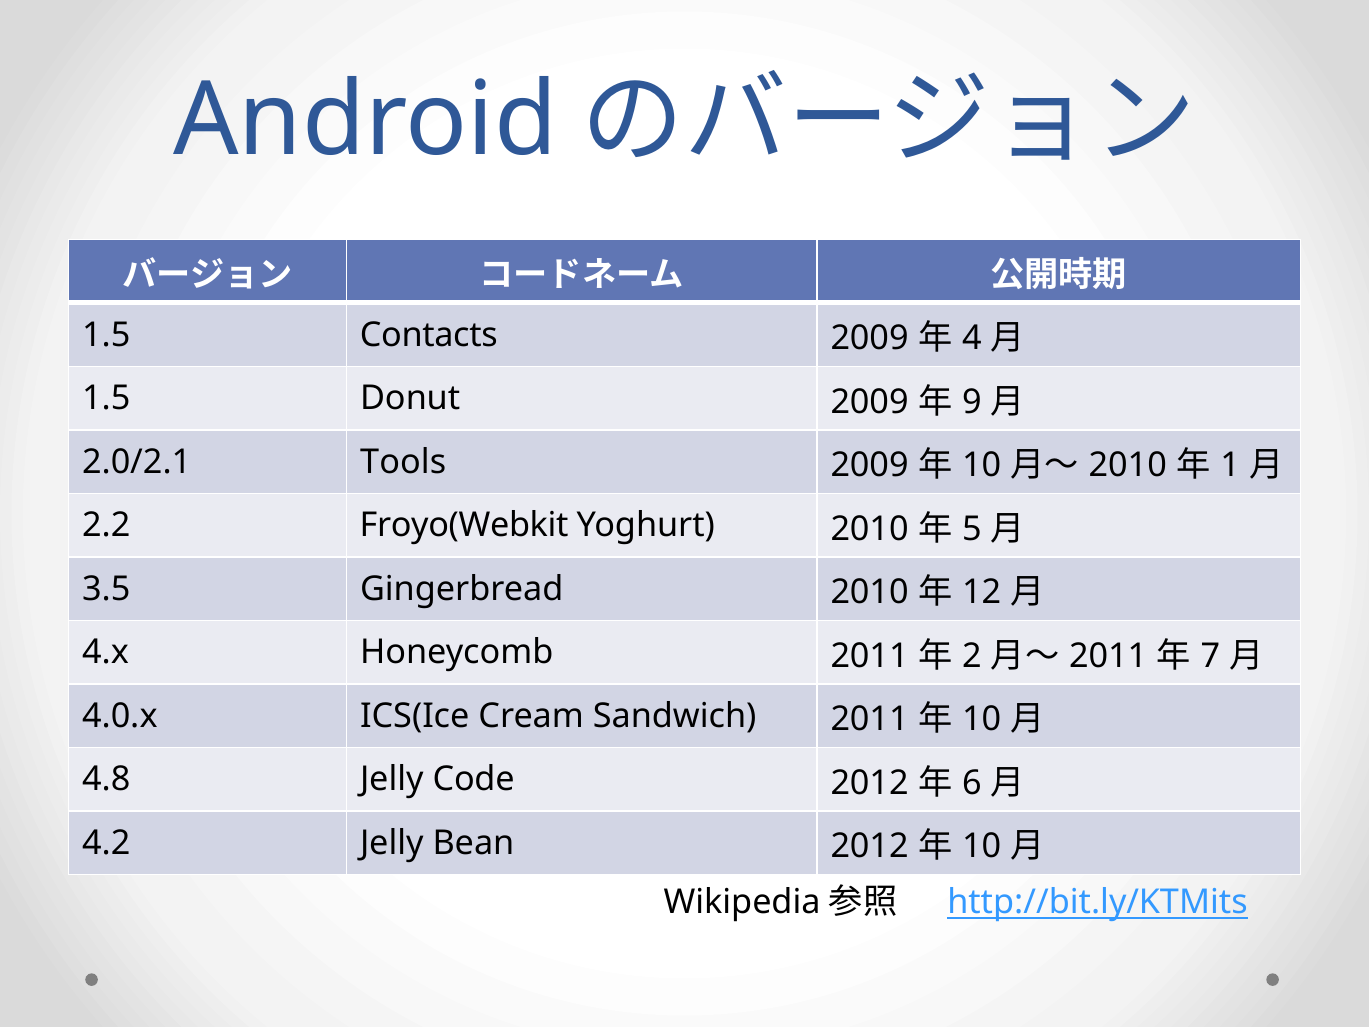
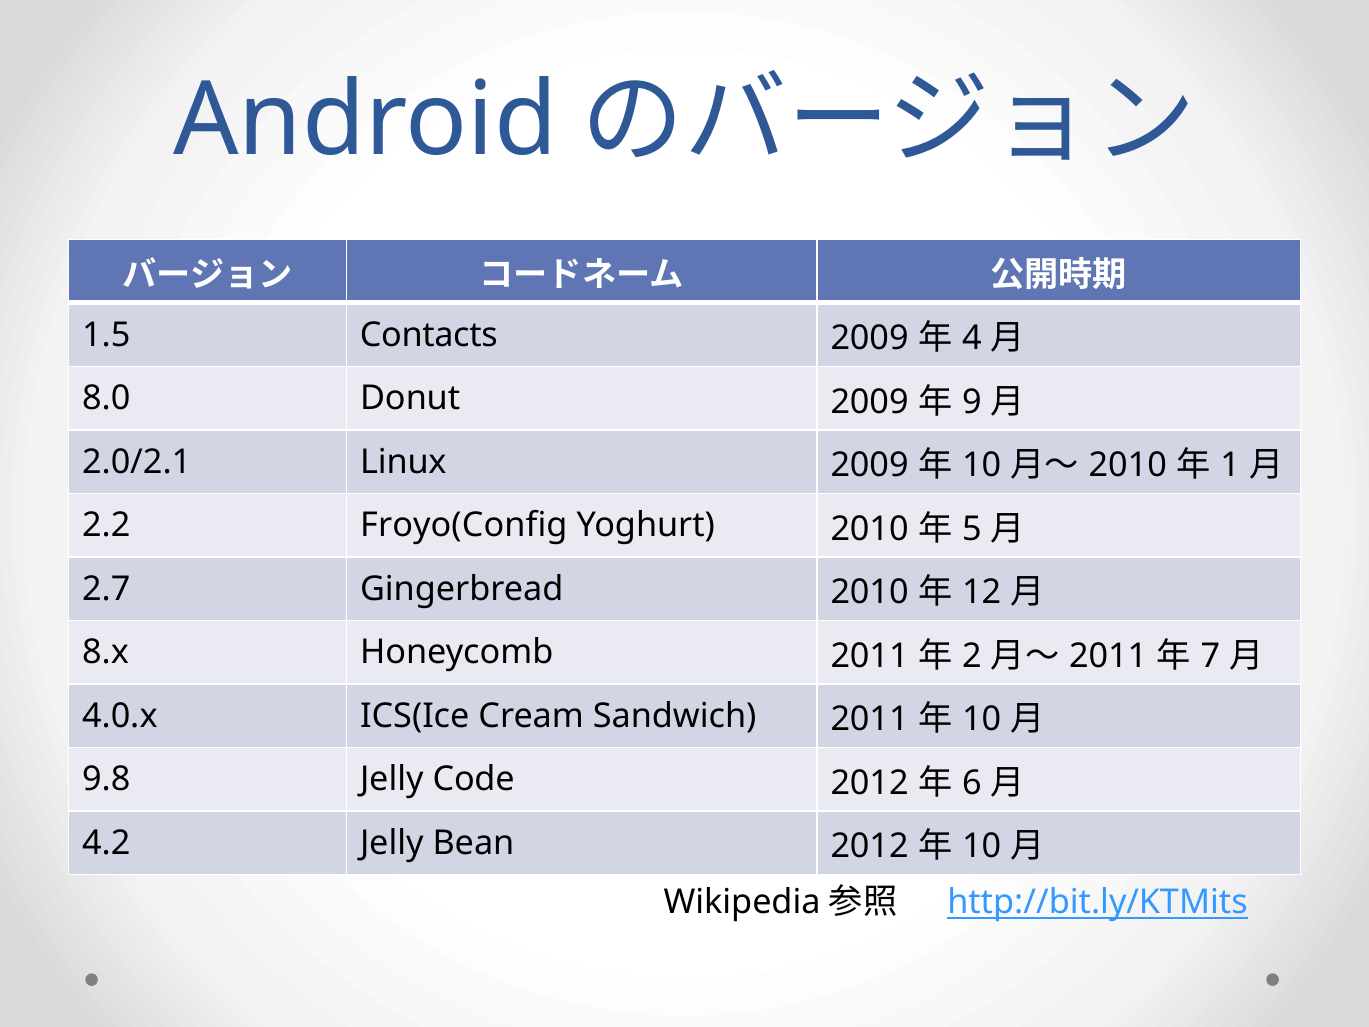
1.5 at (106, 398): 1.5 -> 8.0
Tools: Tools -> Linux
Froyo(Webkit: Froyo(Webkit -> Froyo(Config
3.5: 3.5 -> 2.7
4.x: 4.x -> 8.x
4.8: 4.8 -> 9.8
